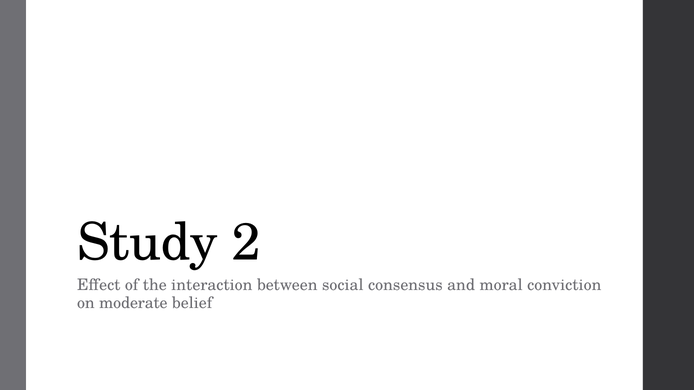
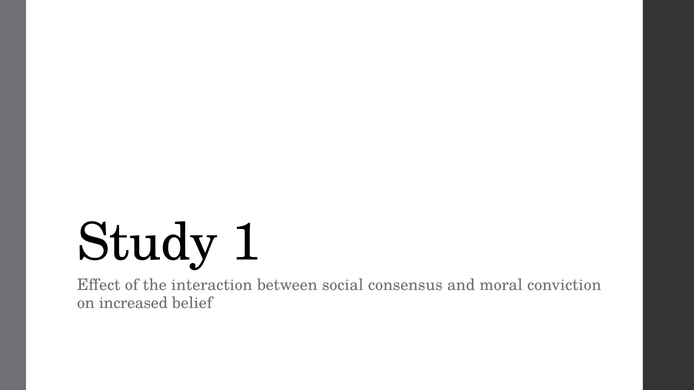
2: 2 -> 1
moderate: moderate -> increased
